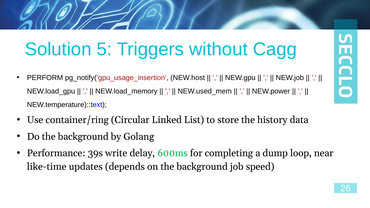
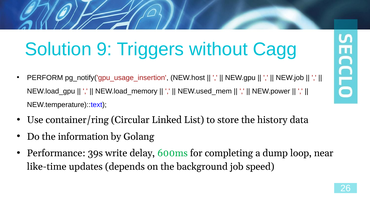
5: 5 -> 9
Do the background: background -> information
